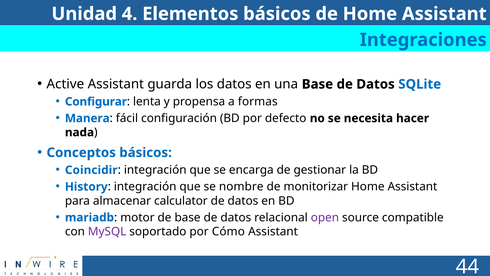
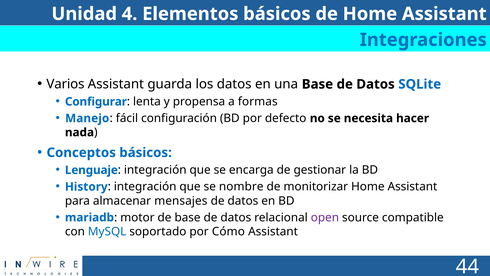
Active: Active -> Varios
Manera: Manera -> Manejo
Coincidir: Coincidir -> Lenguaje
calculator: calculator -> mensajes
MySQL colour: purple -> blue
